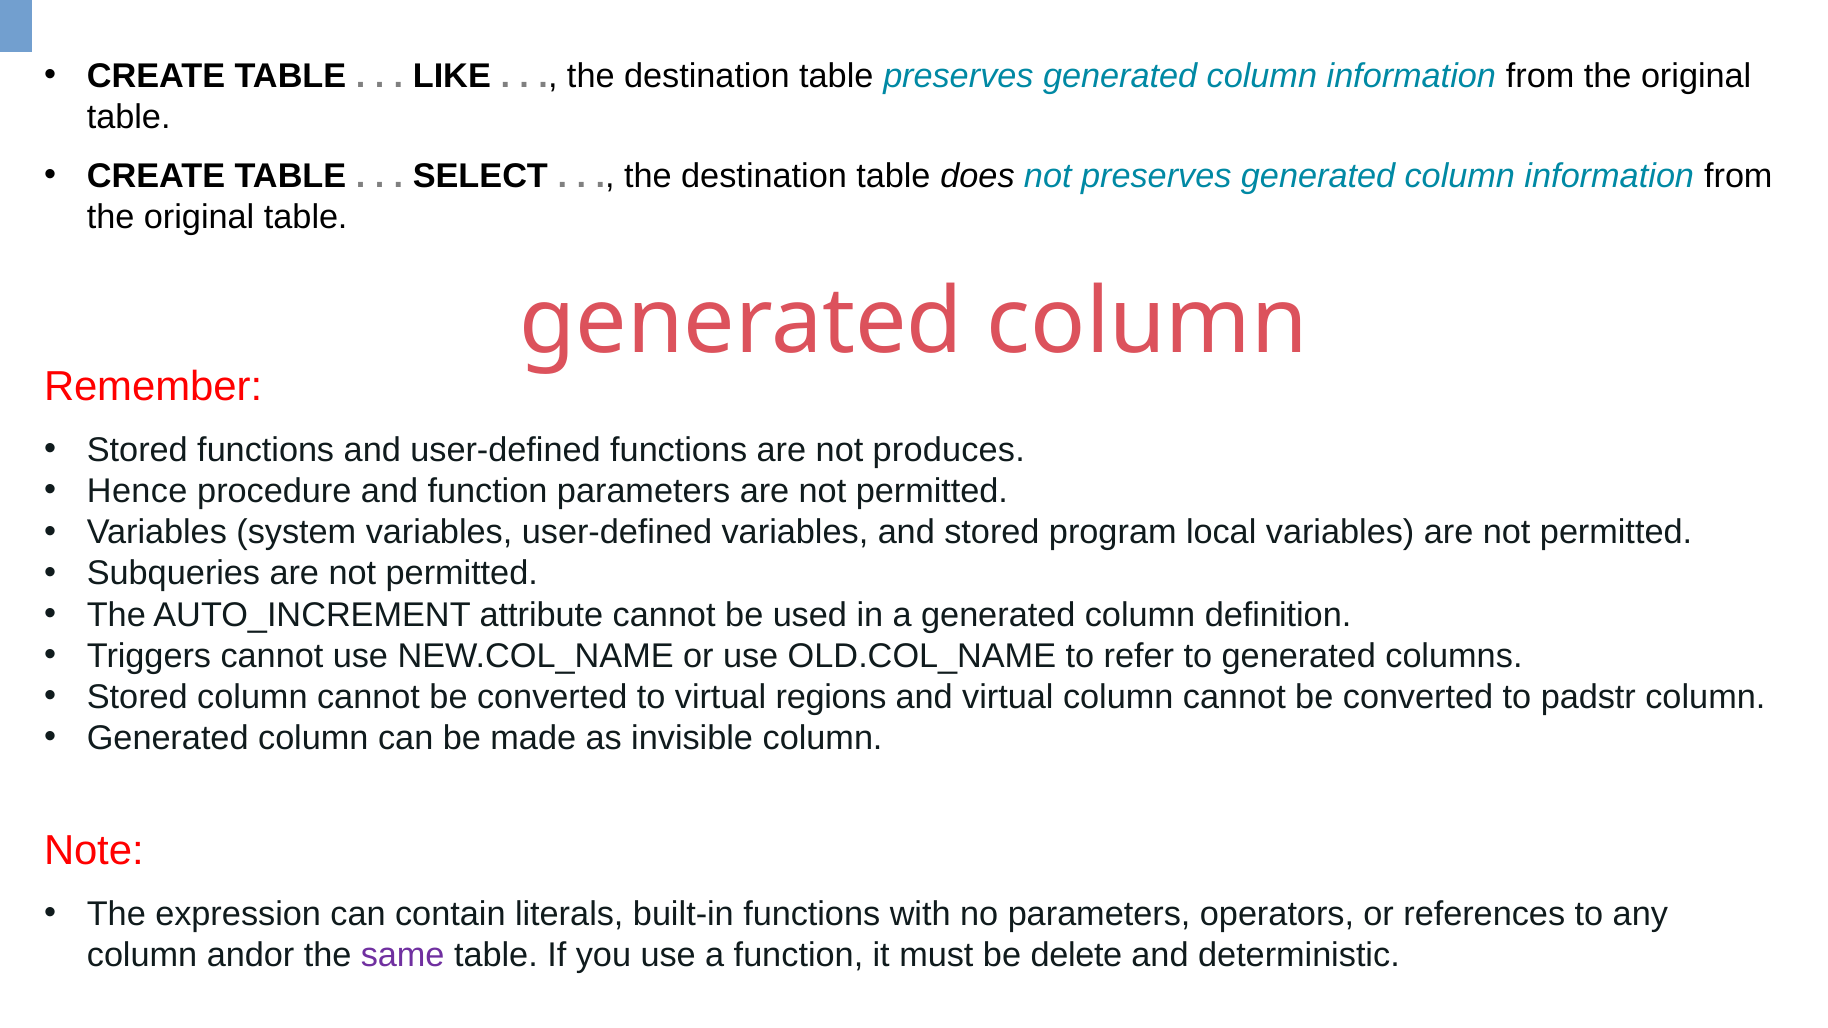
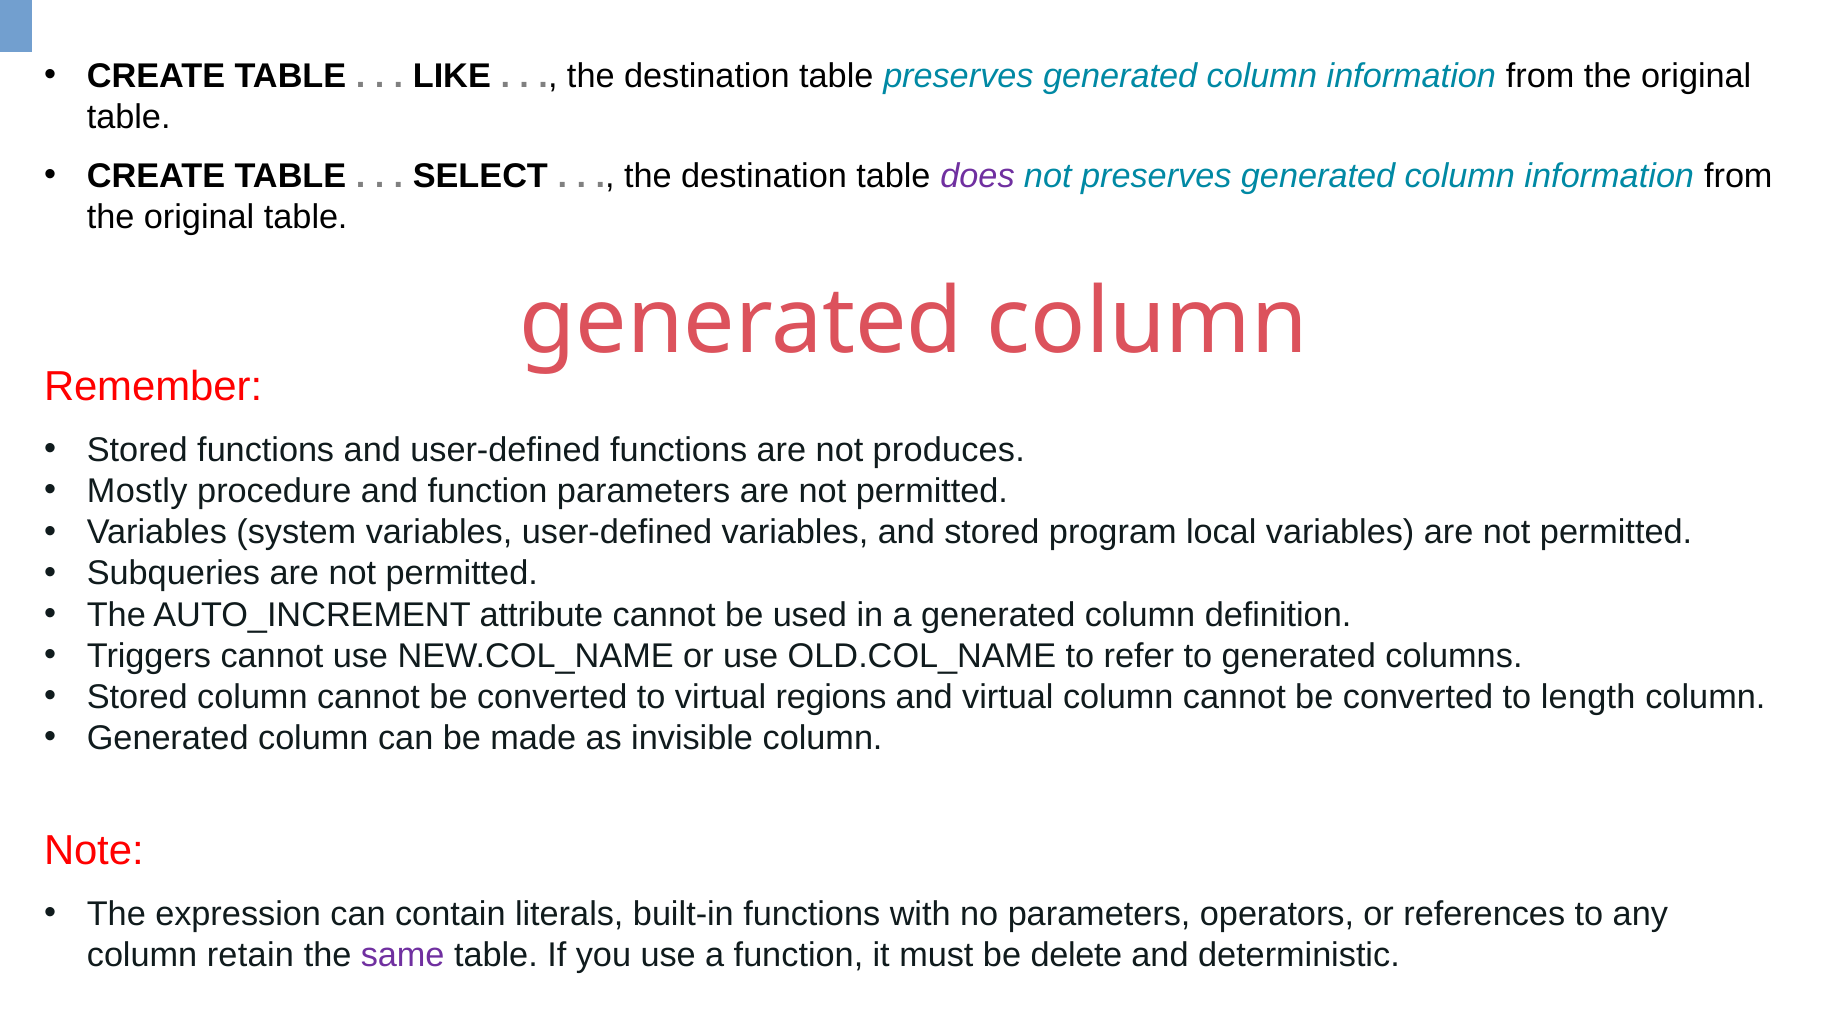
does colour: black -> purple
Hence: Hence -> Mostly
padstr: padstr -> length
andor: andor -> retain
